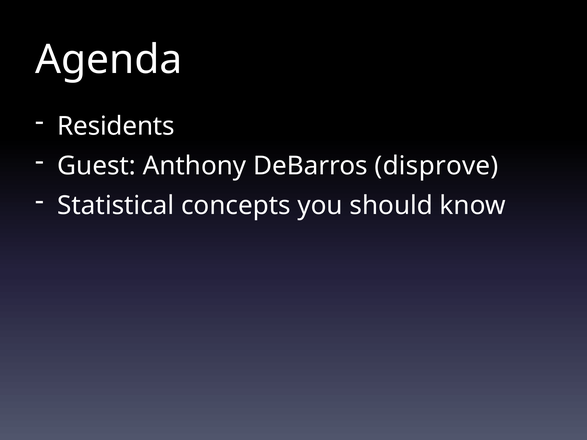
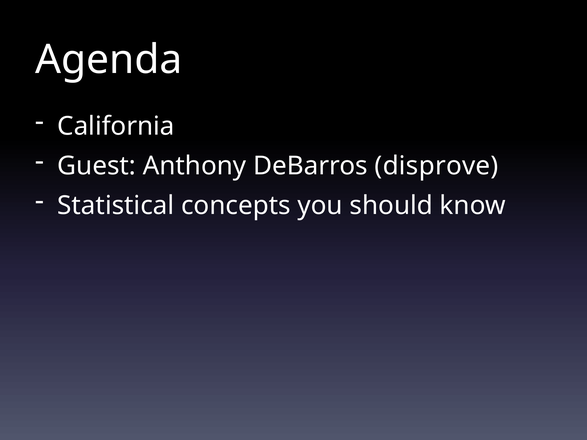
Residents: Residents -> California
